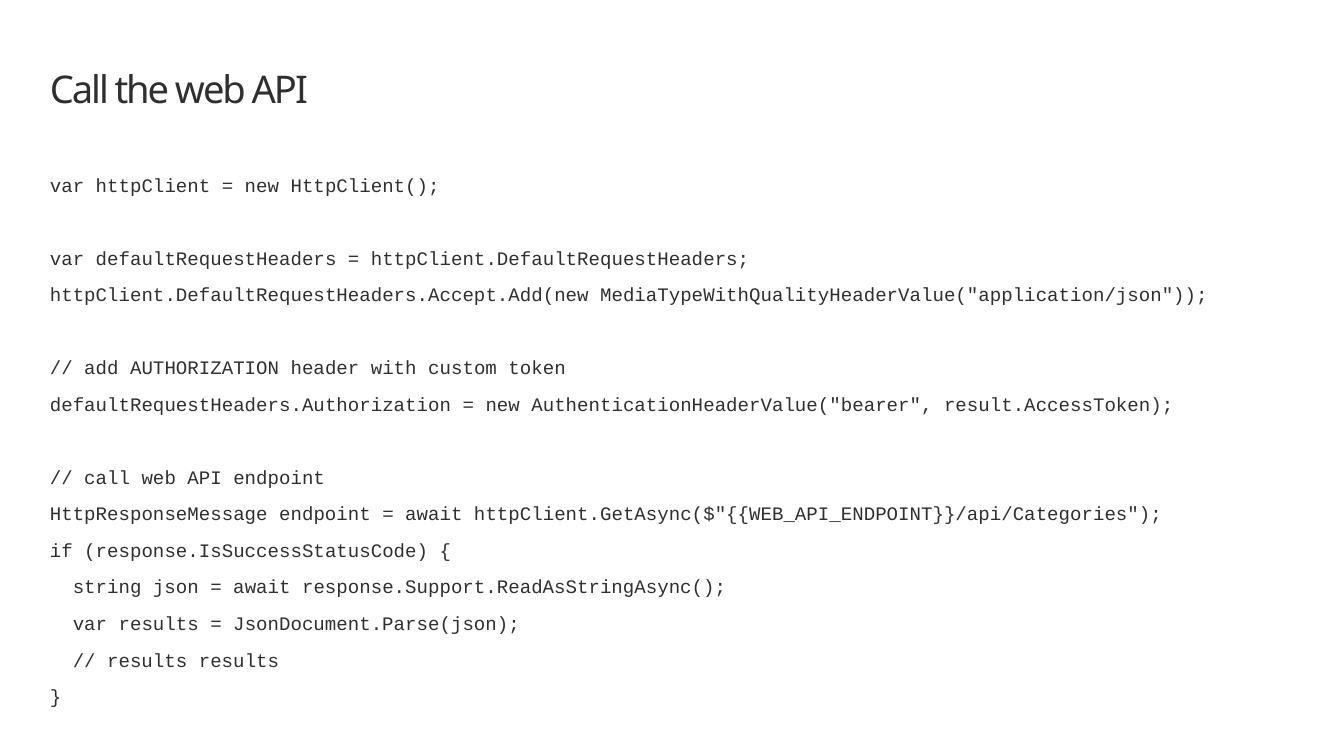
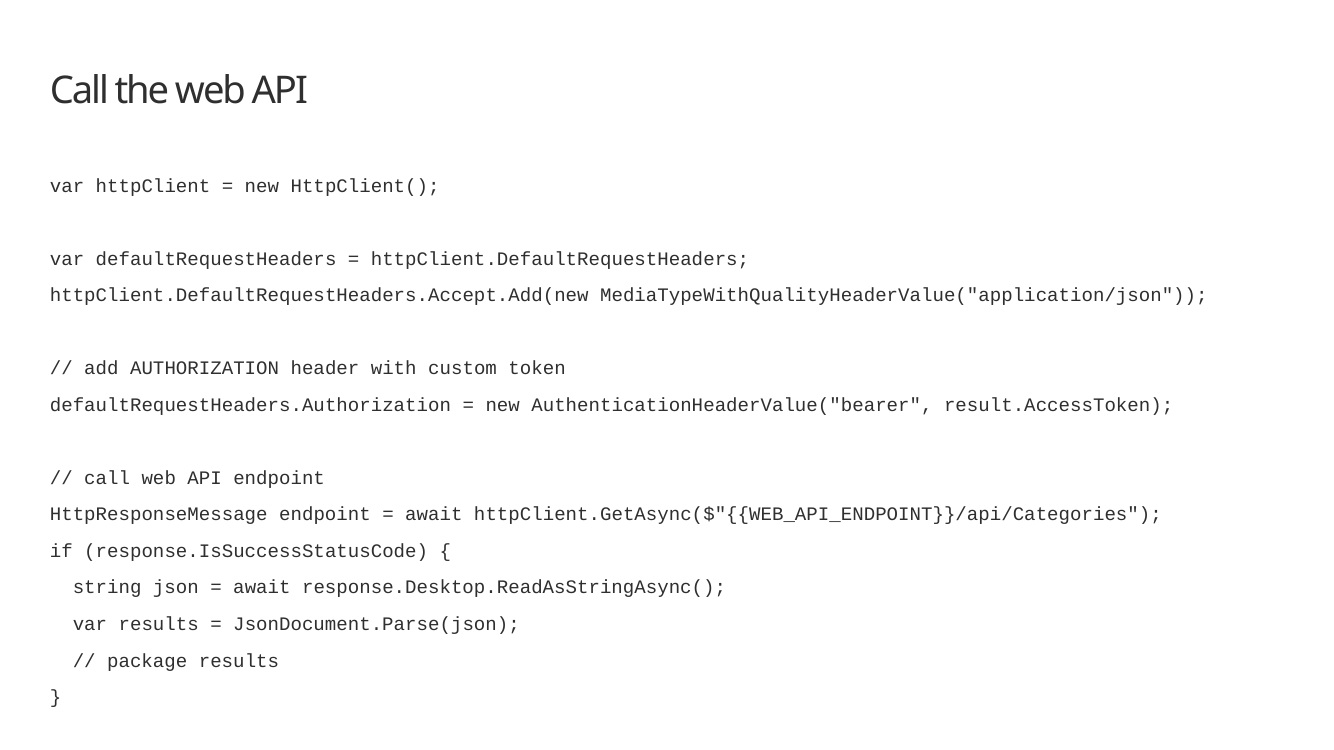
response.Support.ReadAsStringAsync(: response.Support.ReadAsStringAsync( -> response.Desktop.ReadAsStringAsync(
results at (147, 661): results -> package
